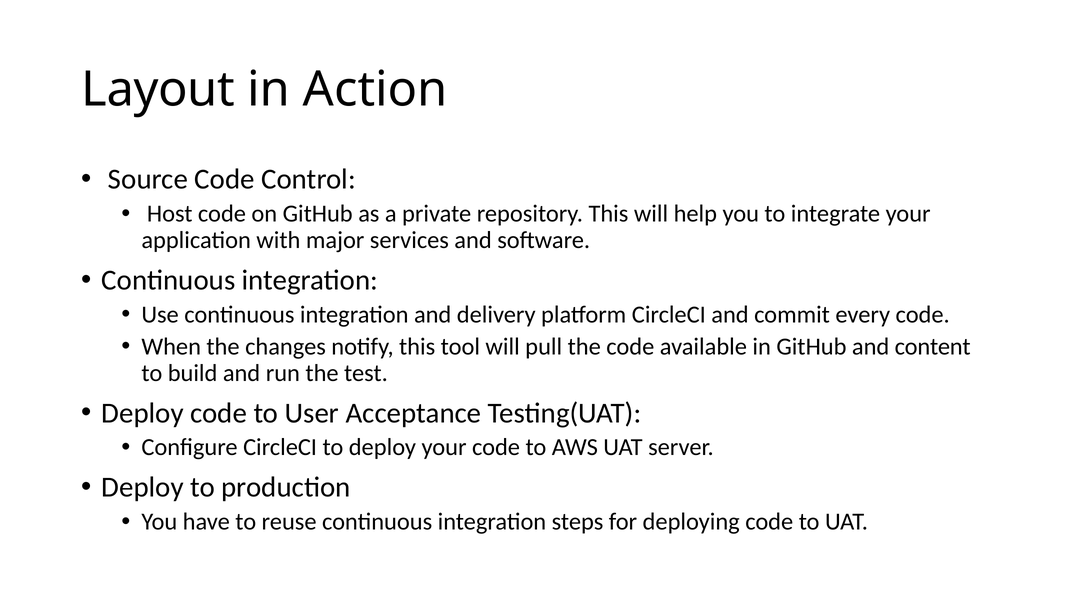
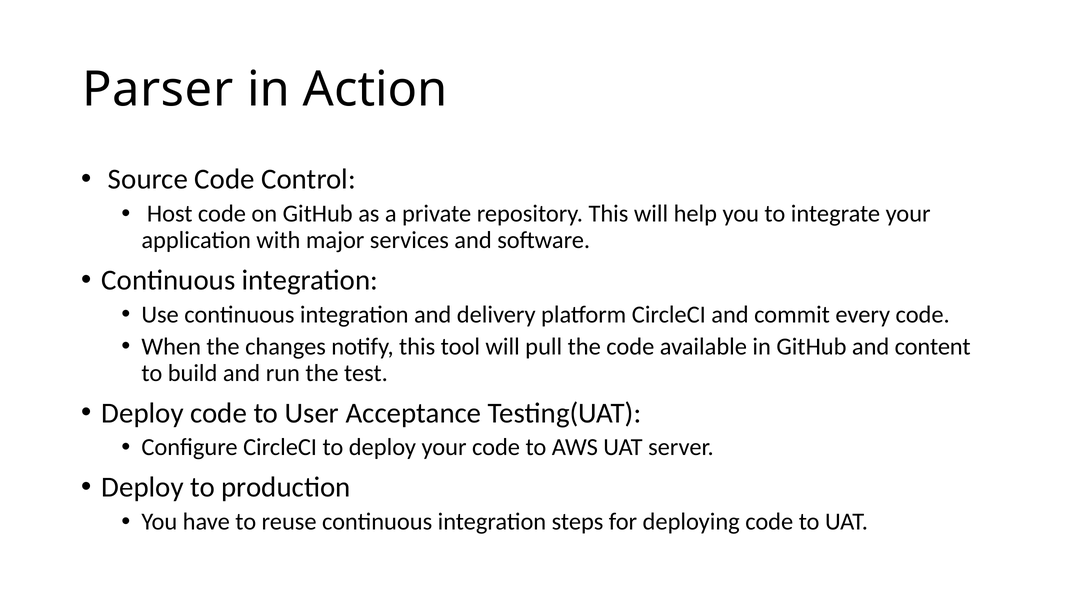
Layout: Layout -> Parser
